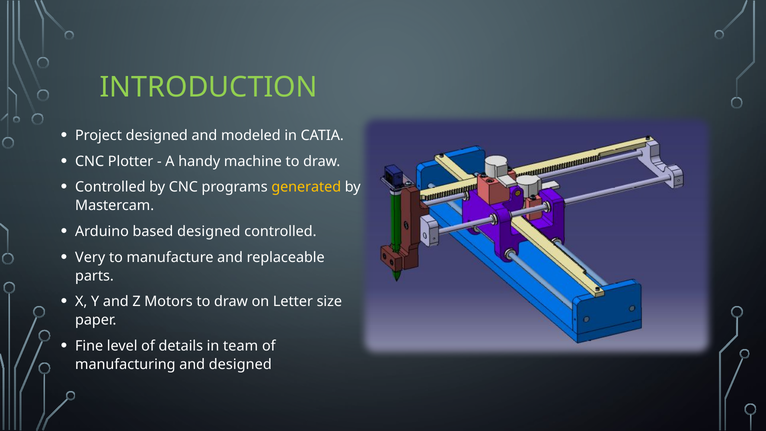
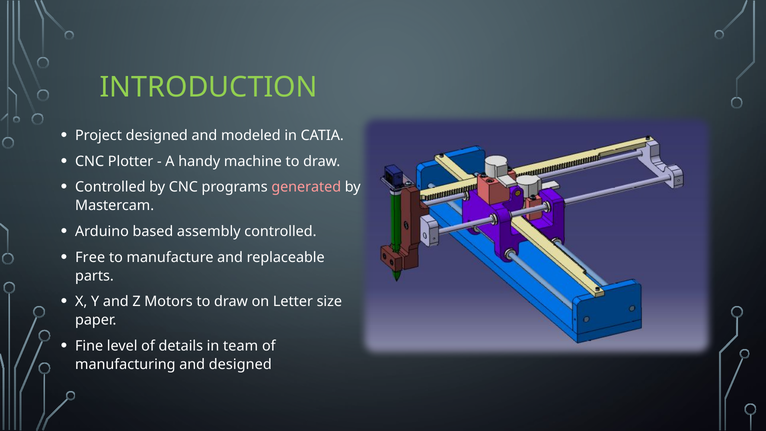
generated colour: yellow -> pink
based designed: designed -> assembly
Very: Very -> Free
